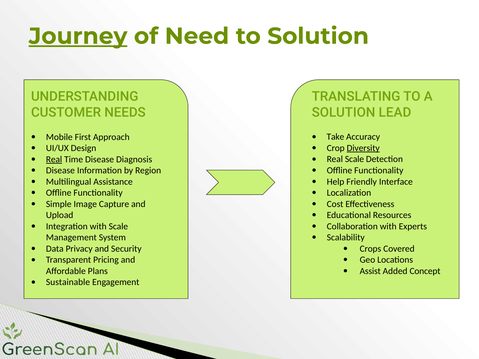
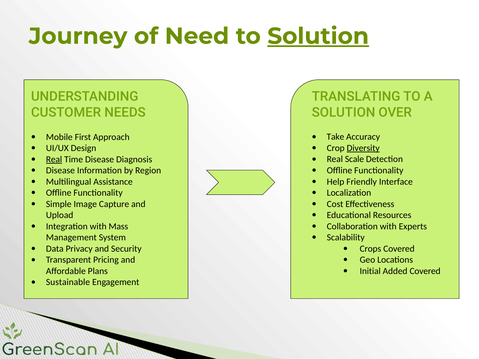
Journey underline: present -> none
Solution at (318, 36) underline: none -> present
LEAD: LEAD -> OVER
with Scale: Scale -> Mass
Assist: Assist -> Initial
Added Concept: Concept -> Covered
